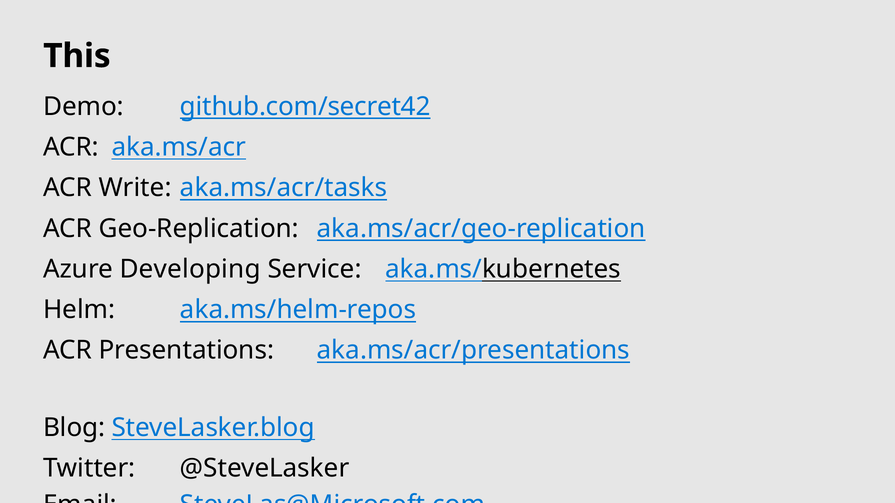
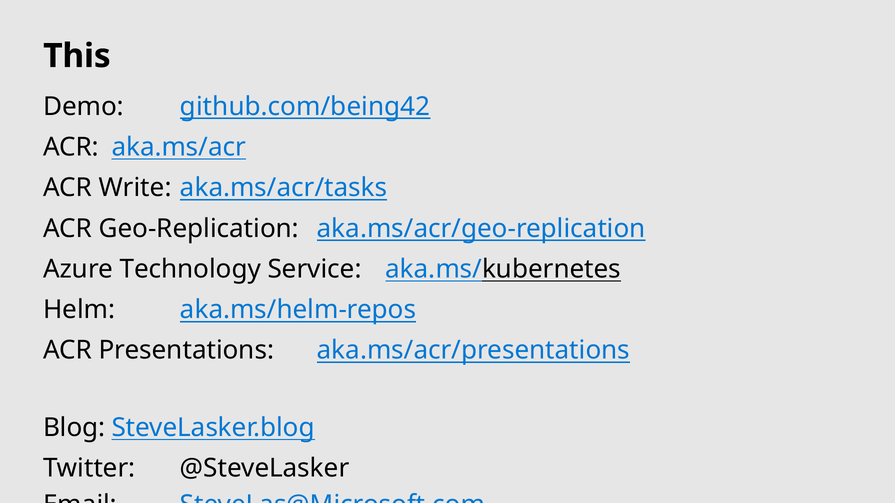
github.com/secret42: github.com/secret42 -> github.com/being42
Developing: Developing -> Technology
